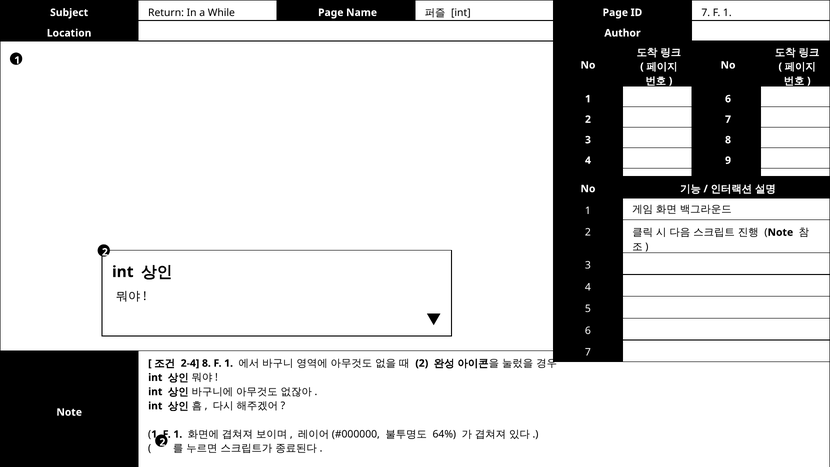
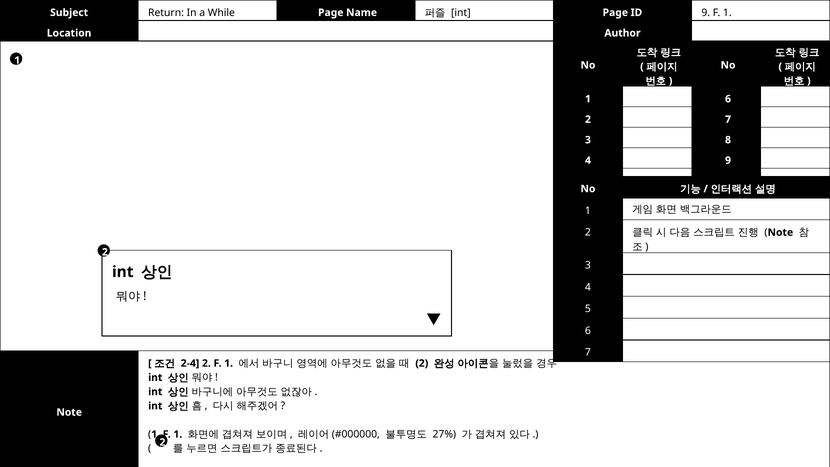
ID 7: 7 -> 9
2-4 8: 8 -> 2
64%: 64% -> 27%
